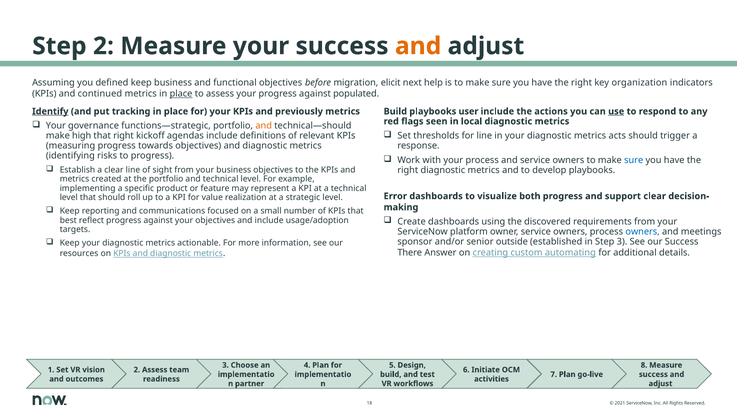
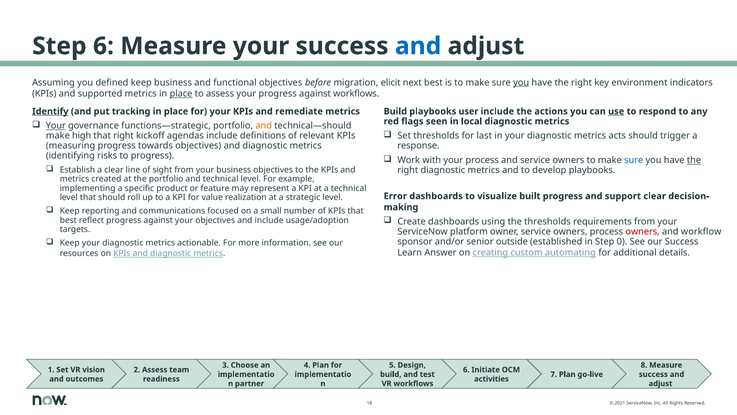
Step 2: 2 -> 6
and at (418, 46) colour: orange -> blue
next help: help -> best
you at (521, 82) underline: none -> present
organization: organization -> environment
continued: continued -> supported
against populated: populated -> workflows
previously: previously -> remediate
Your at (56, 126) underline: none -> present
for line: line -> last
the at (694, 160) underline: none -> present
both: both -> built
the discovered: discovered -> thresholds
owners at (643, 231) colour: blue -> red
meetings: meetings -> workflow
Step 3: 3 -> 0
There: There -> Learn
